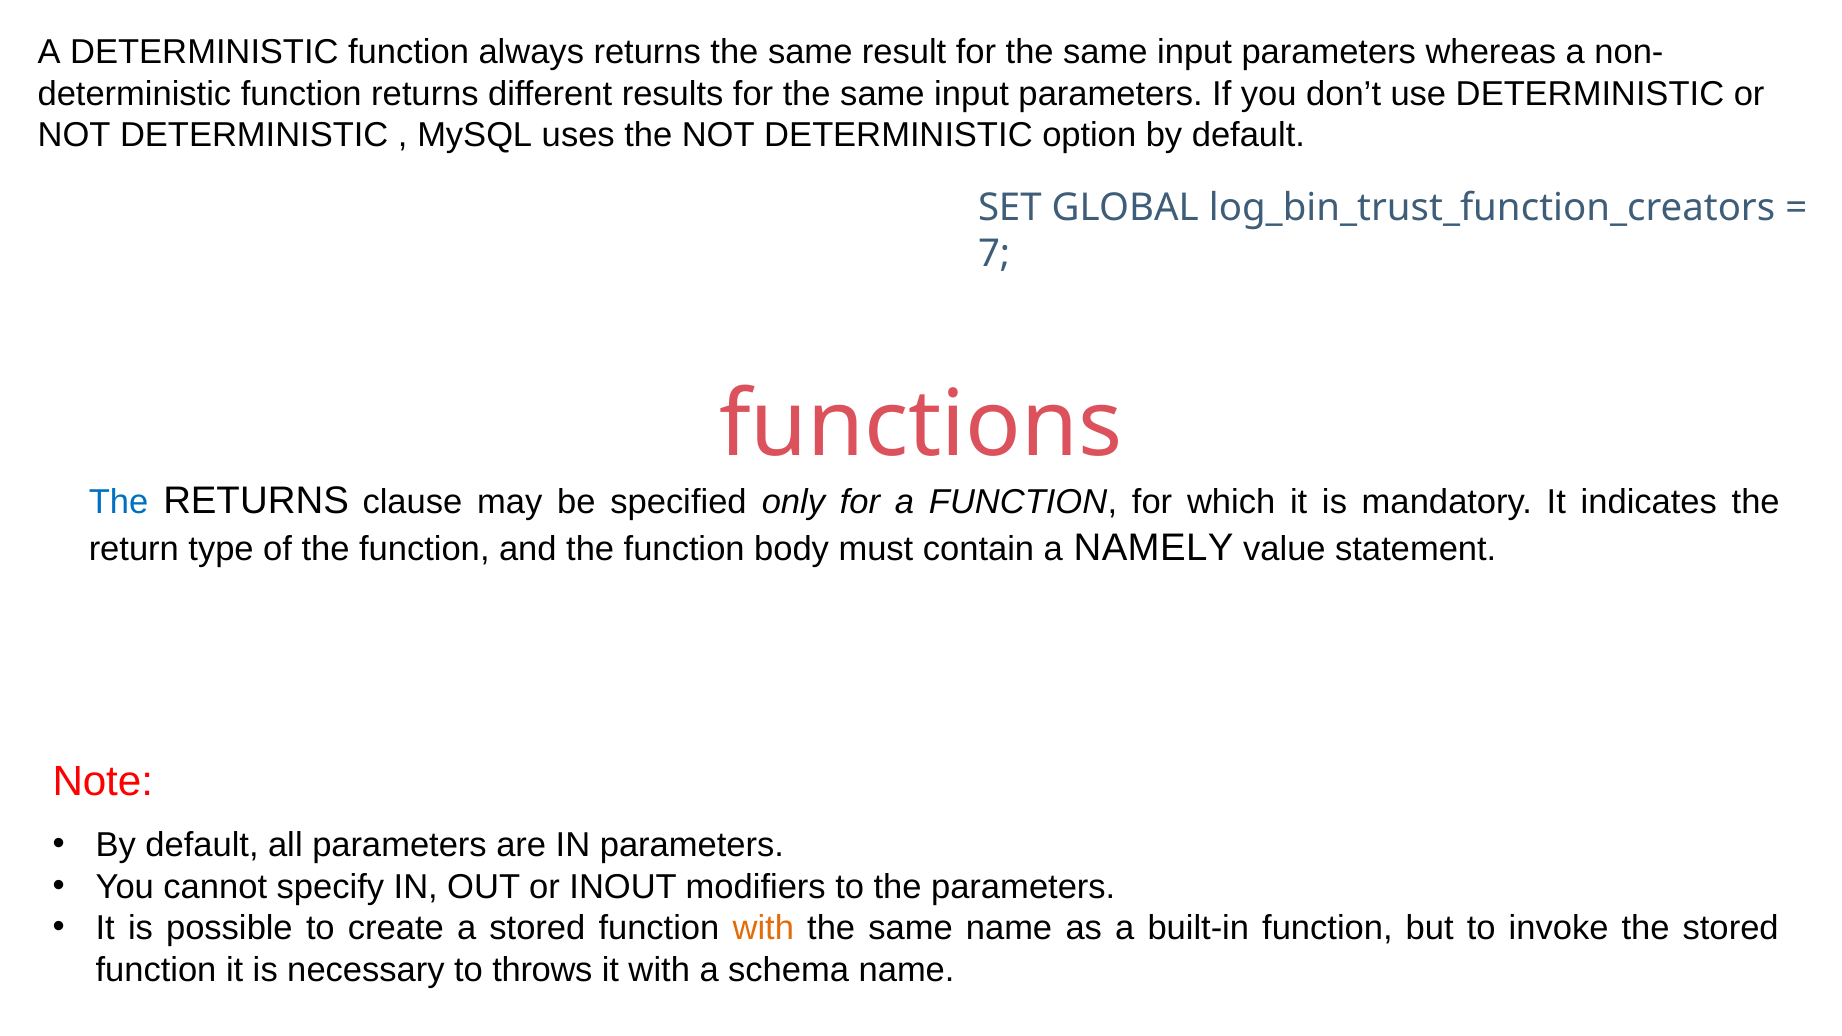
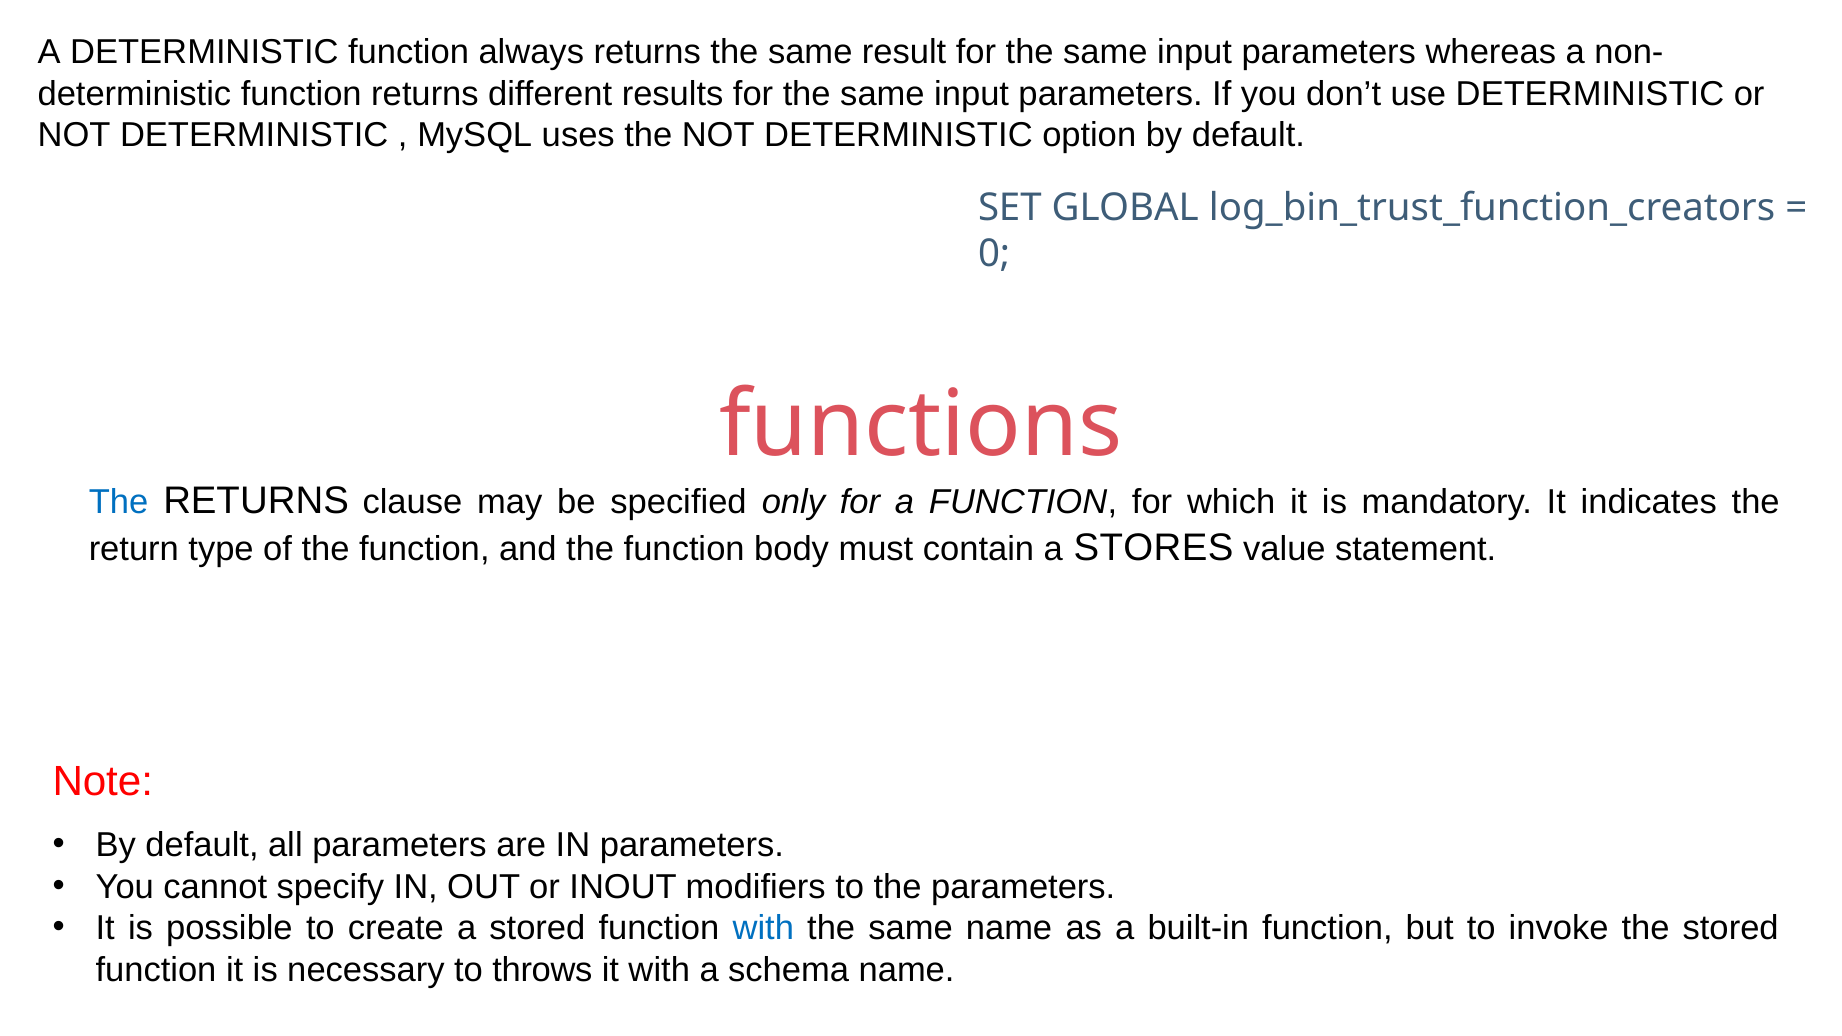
7: 7 -> 0
NAMELY: NAMELY -> STORES
with at (763, 928) colour: orange -> blue
